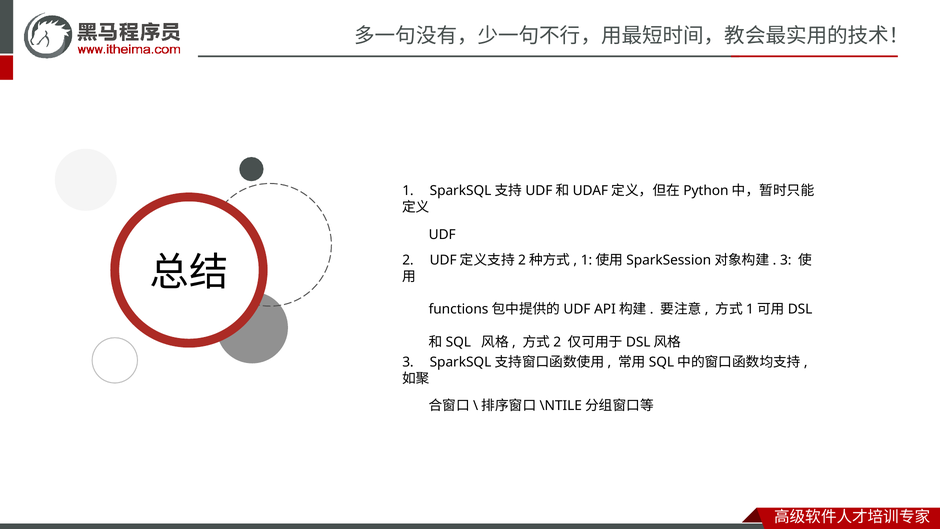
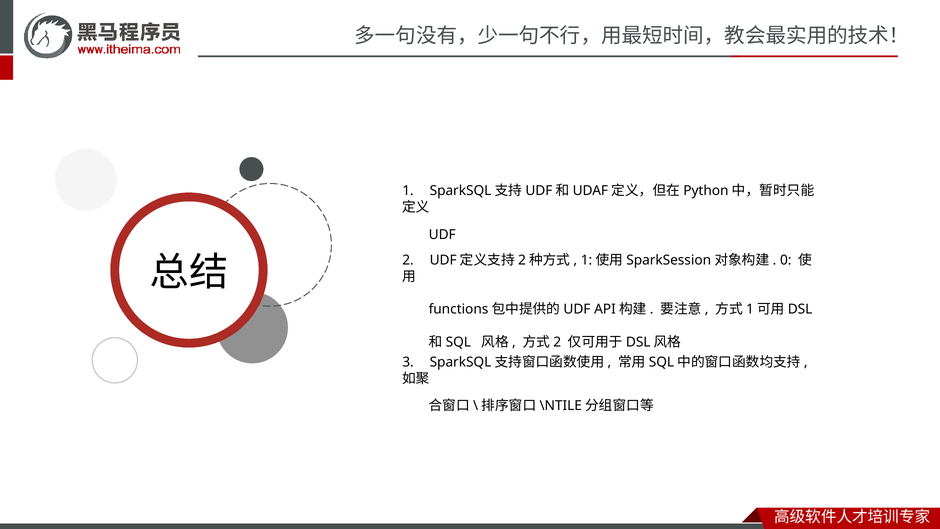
3 at (786, 260): 3 -> 0
